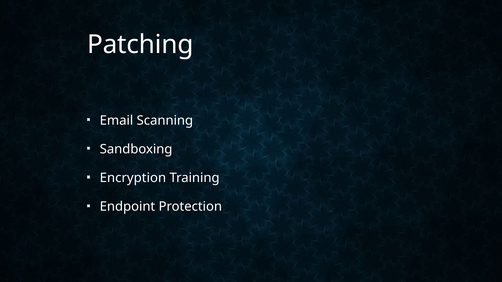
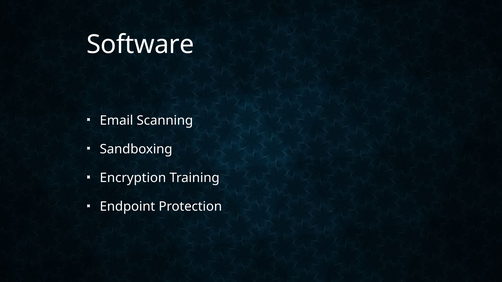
Patching: Patching -> Software
